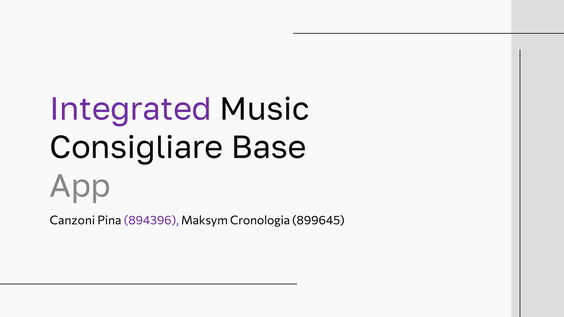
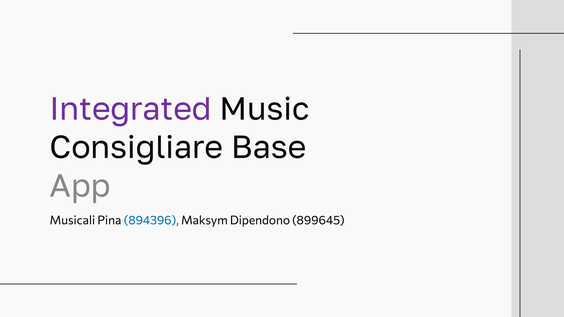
Canzoni: Canzoni -> Musicali
894396 colour: purple -> blue
Cronologia: Cronologia -> Dipendono
